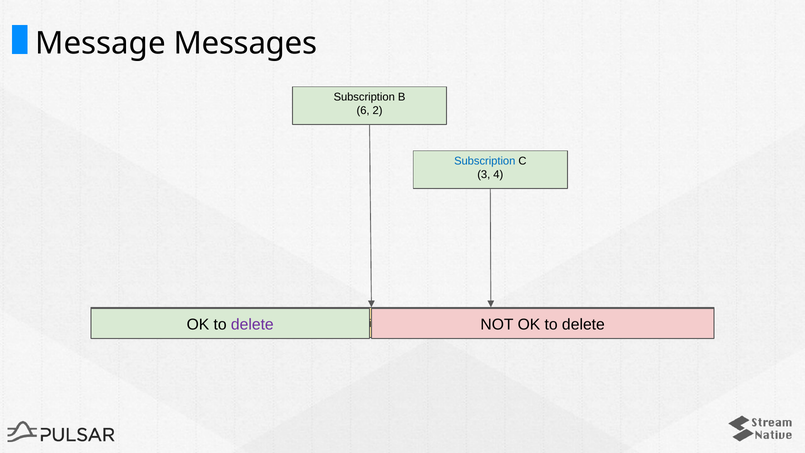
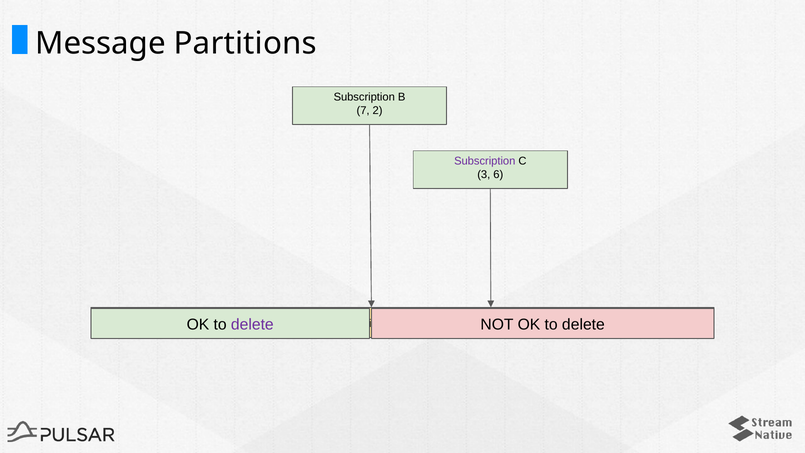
Messages: Messages -> Partitions
6: 6 -> 7
Subscription at (485, 161) colour: blue -> purple
4: 4 -> 6
